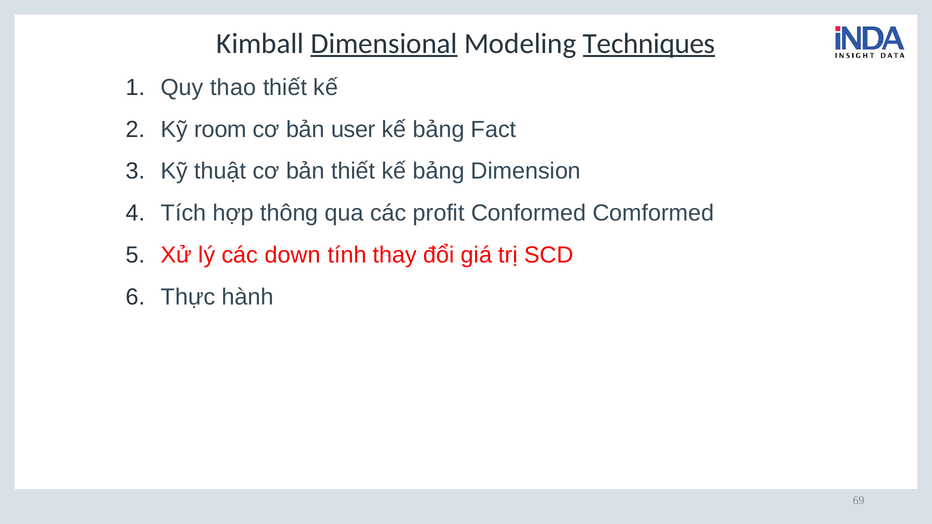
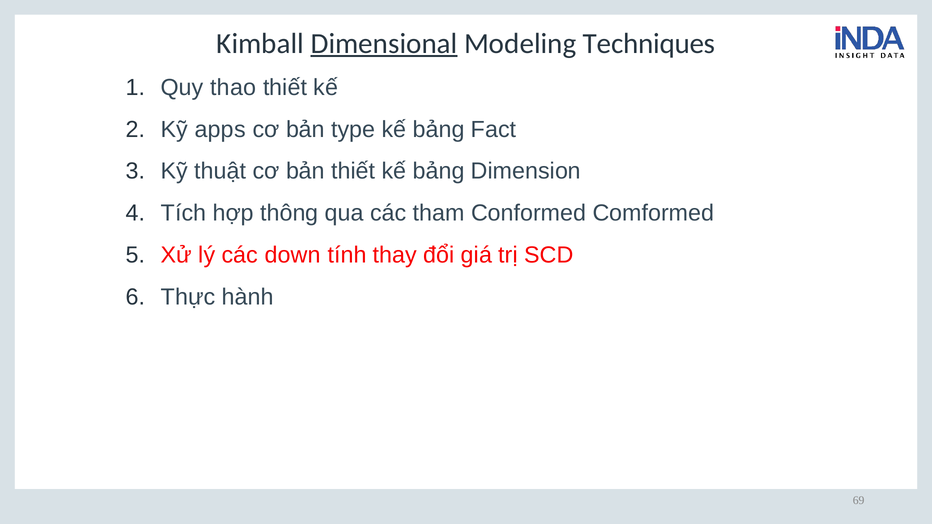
Techniques underline: present -> none
room: room -> apps
user: user -> type
profit: profit -> tham
